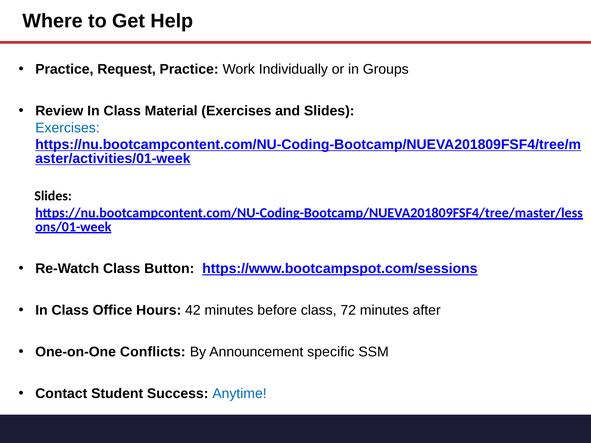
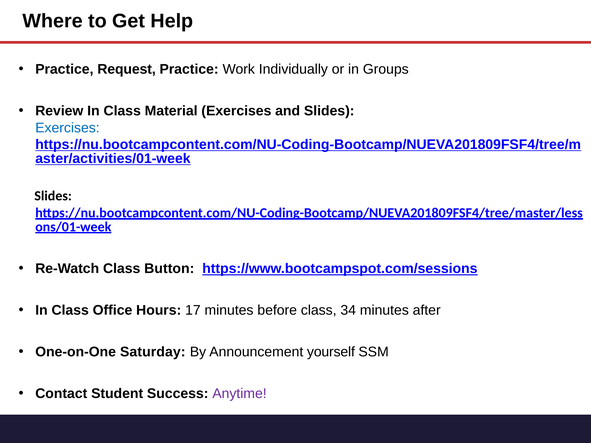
42: 42 -> 17
72: 72 -> 34
Conflicts: Conflicts -> Saturday
specific: specific -> yourself
Anytime colour: blue -> purple
